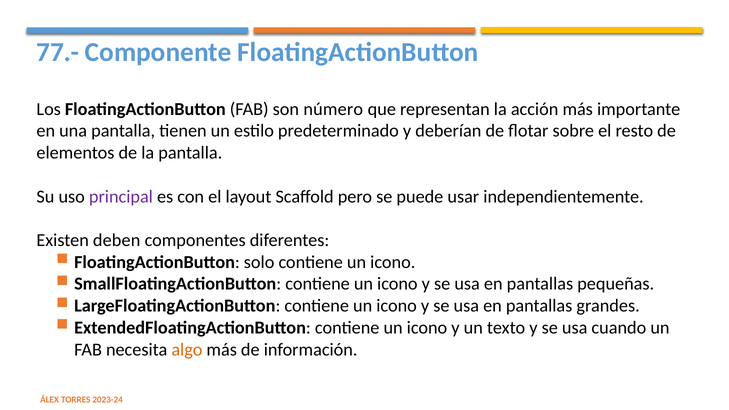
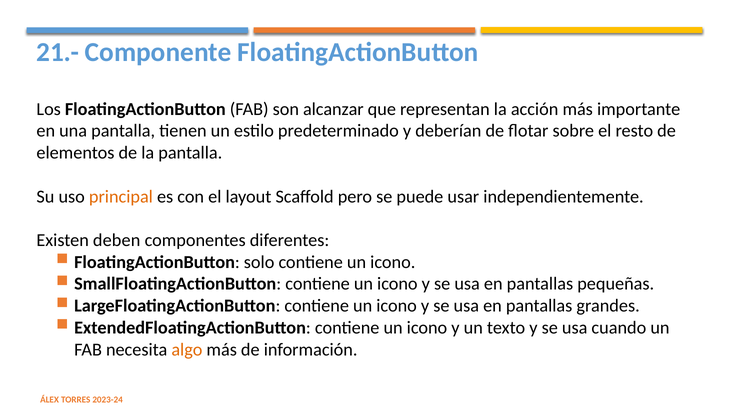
77.-: 77.- -> 21.-
número: número -> alcanzar
principal colour: purple -> orange
